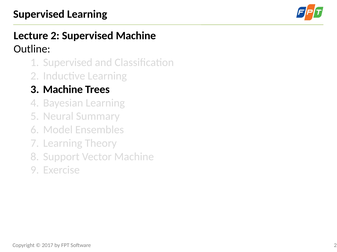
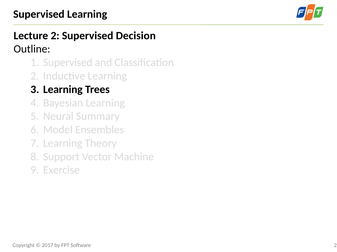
Supervised Machine: Machine -> Decision
Machine at (63, 90): Machine -> Learning
